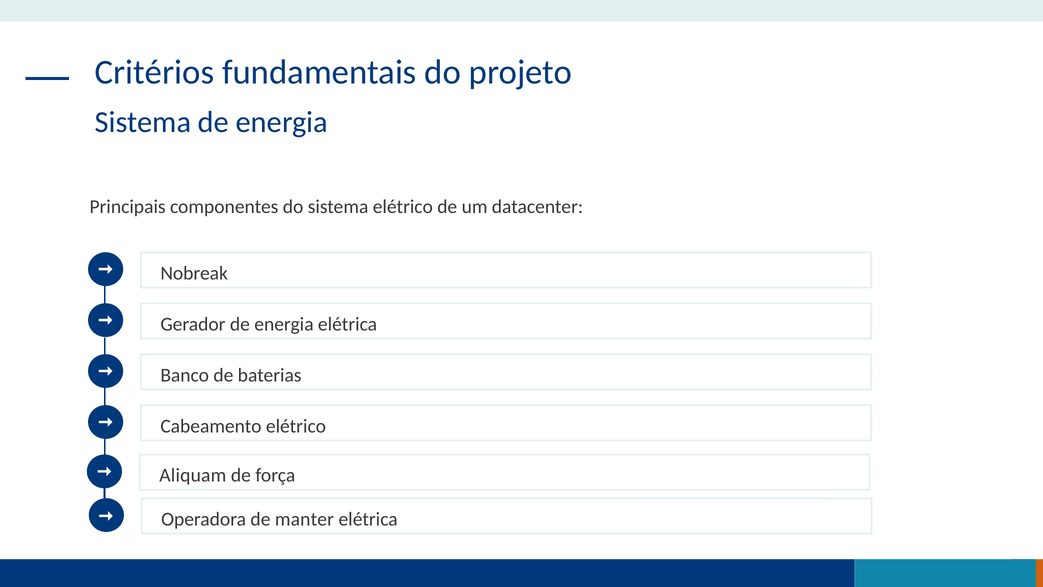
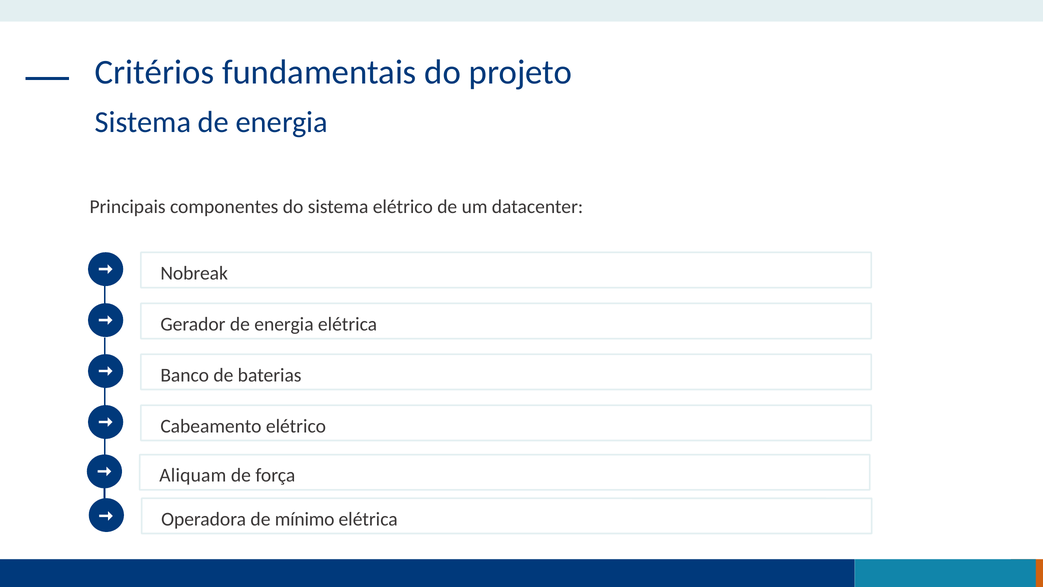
manter: manter -> mínimo
